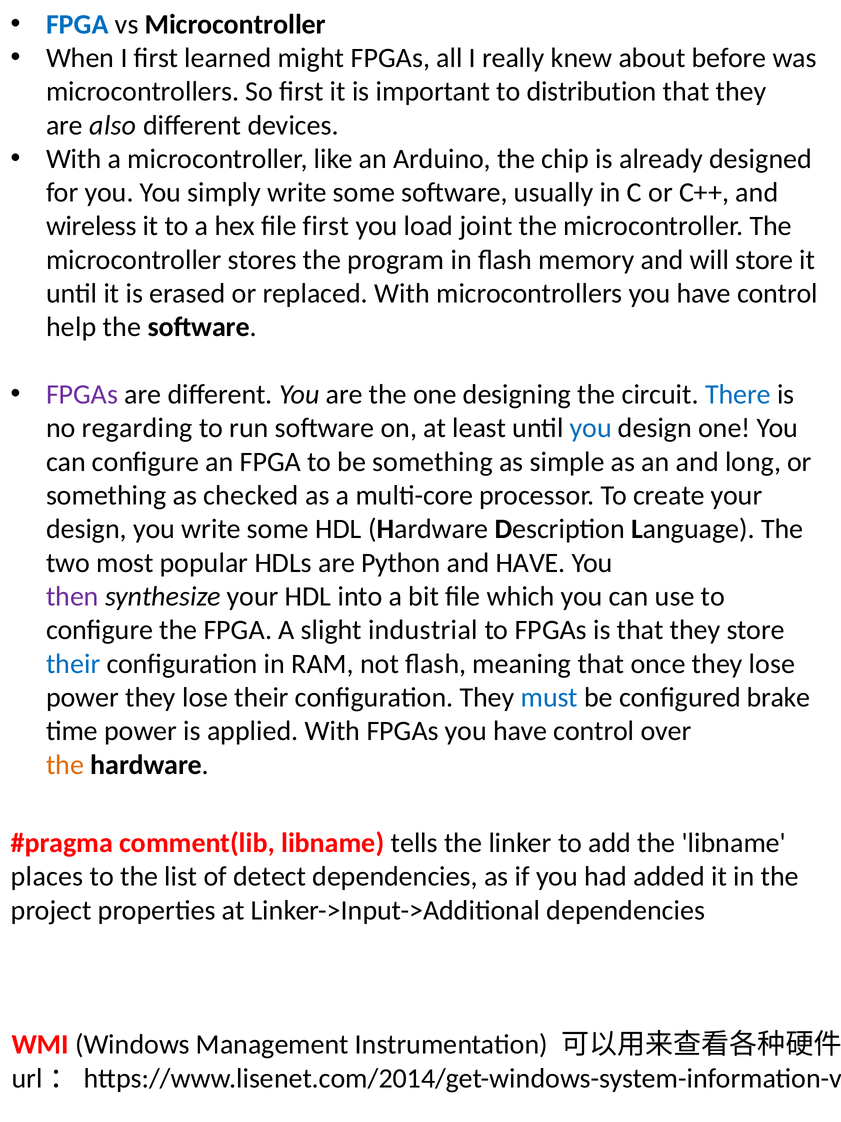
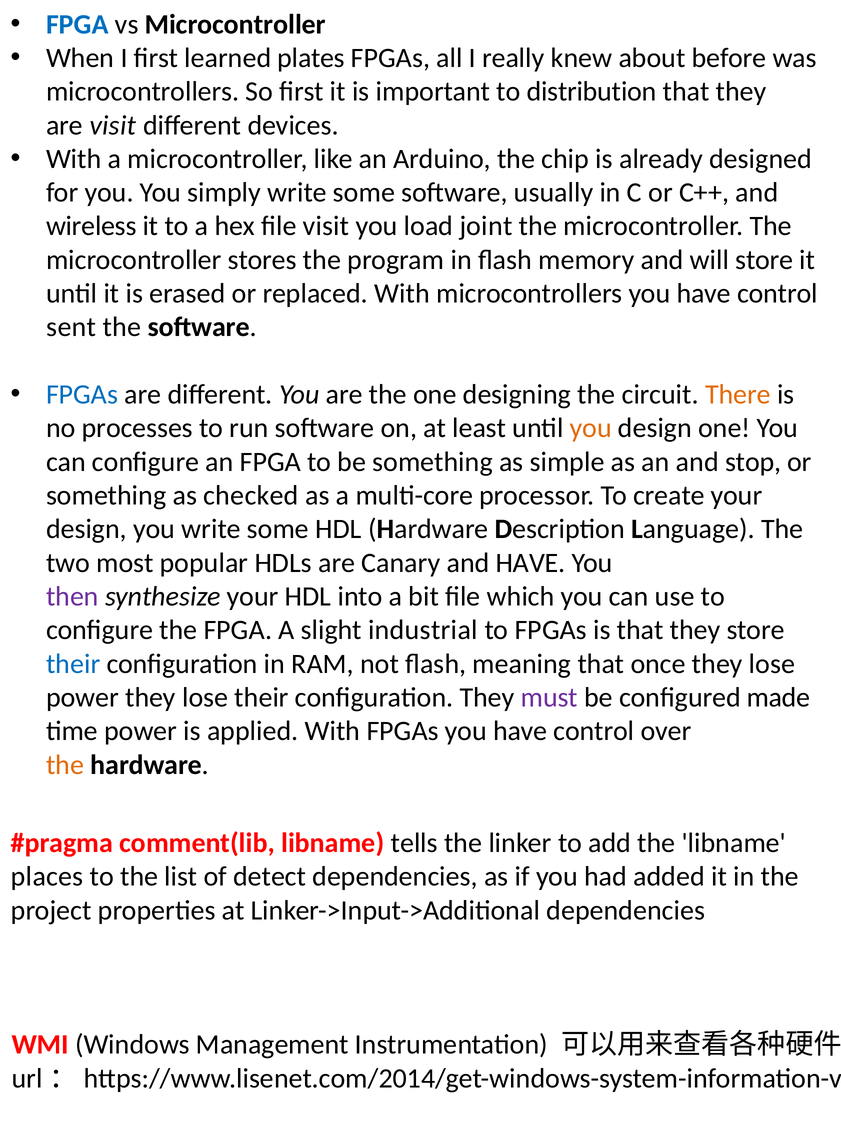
might: might -> plates
are also: also -> visit
file first: first -> visit
help: help -> sent
FPGAs at (82, 394) colour: purple -> blue
There colour: blue -> orange
regarding: regarding -> processes
you at (591, 428) colour: blue -> orange
long: long -> stop
Python: Python -> Canary
must colour: blue -> purple
brake: brake -> made
